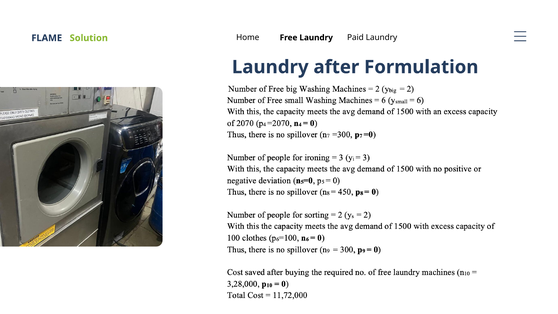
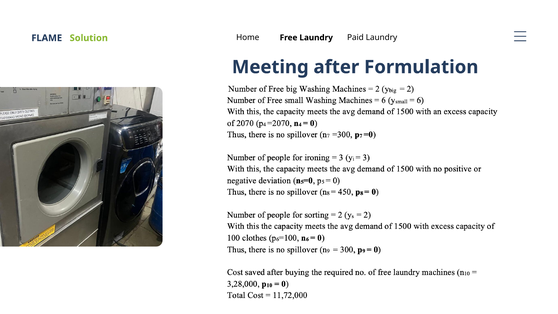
Laundry at (270, 67): Laundry -> Meeting
